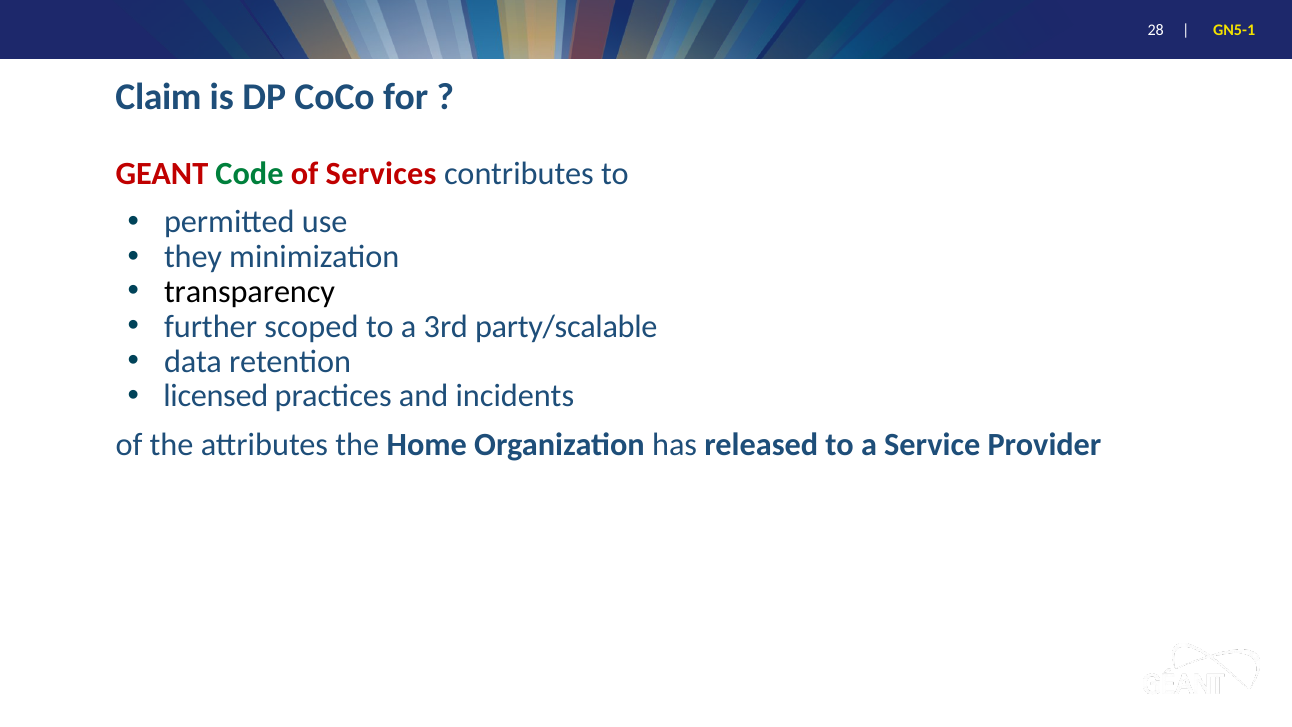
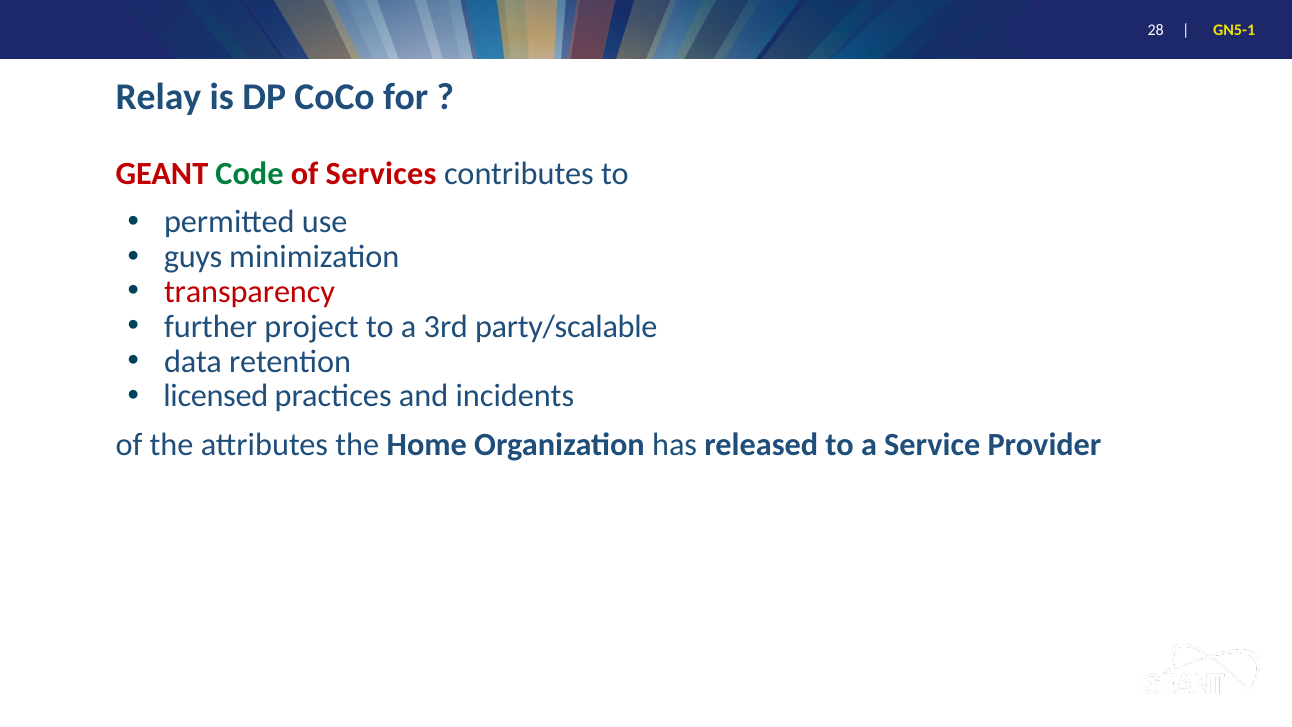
Claim: Claim -> Relay
they: they -> guys
transparency colour: black -> red
scoped: scoped -> project
